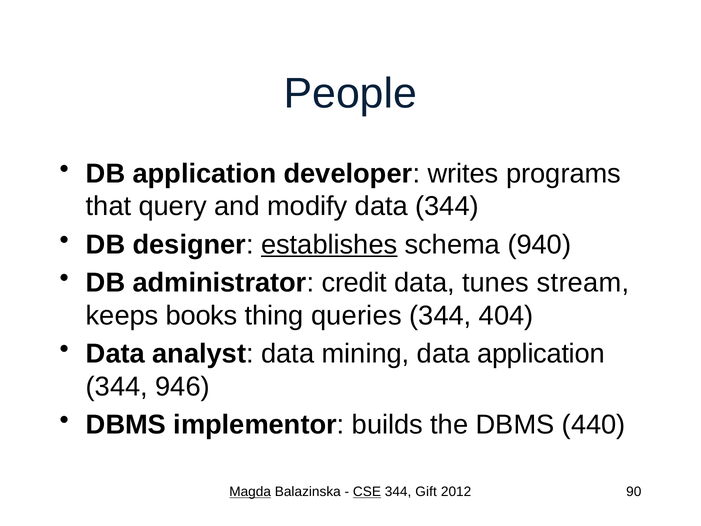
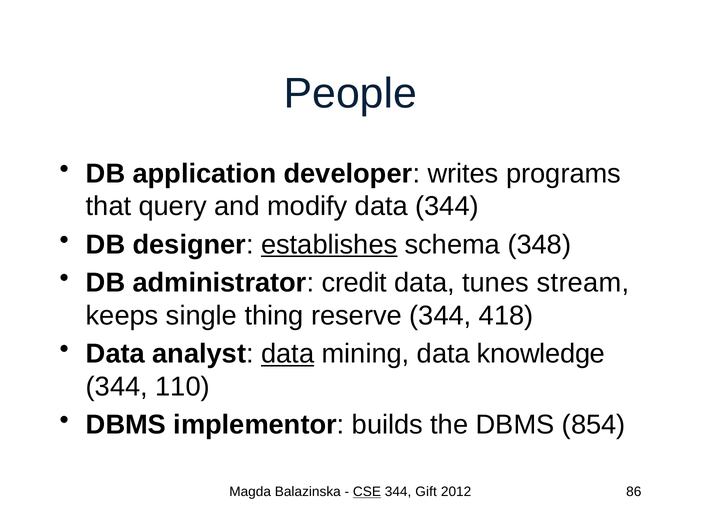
940: 940 -> 348
books: books -> single
queries: queries -> reserve
404: 404 -> 418
data at (288, 354) underline: none -> present
data application: application -> knowledge
946: 946 -> 110
440: 440 -> 854
Magda underline: present -> none
90: 90 -> 86
